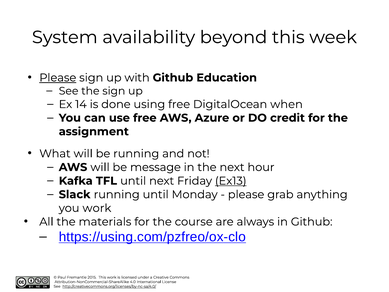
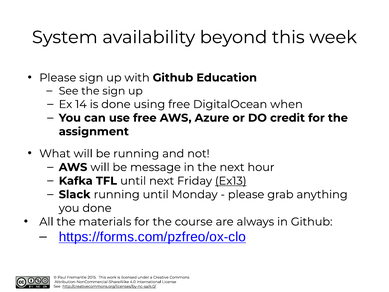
Please at (58, 78) underline: present -> none
you work: work -> done
https://using.com/pzfreo/ox-clo: https://using.com/pzfreo/ox-clo -> https://forms.com/pzfreo/ox-clo
